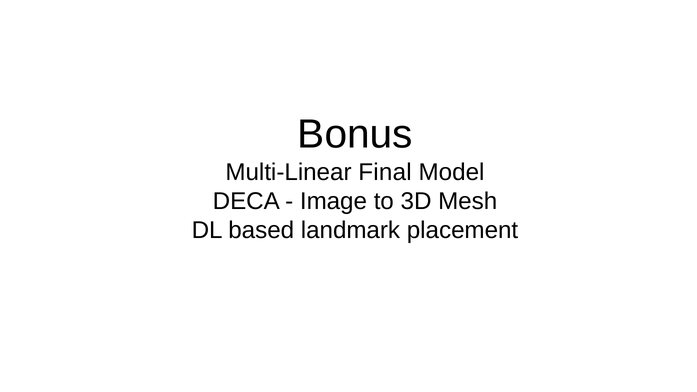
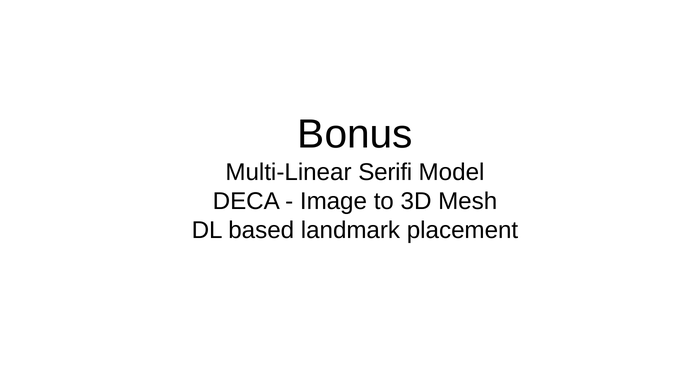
Final: Final -> Serifi
